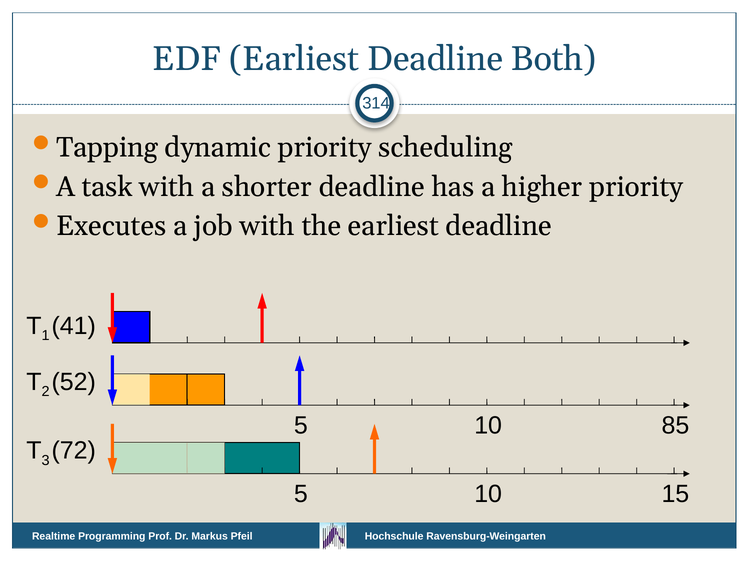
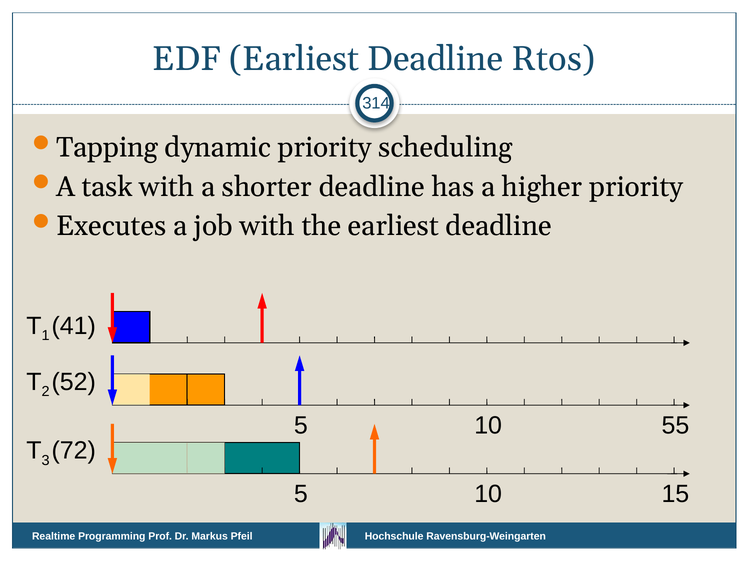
Both: Both -> Rtos
85: 85 -> 55
